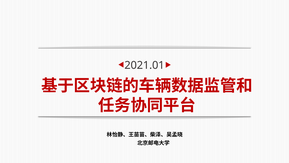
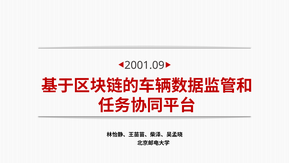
2021.01: 2021.01 -> 2001.09
